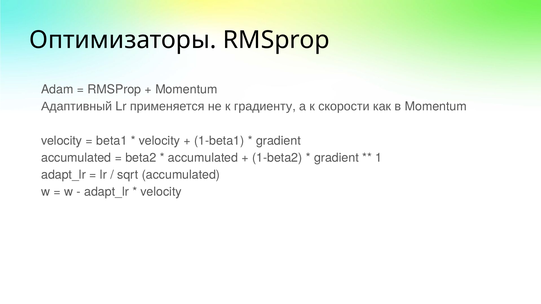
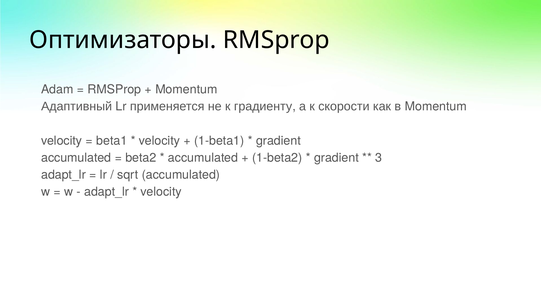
1: 1 -> 3
